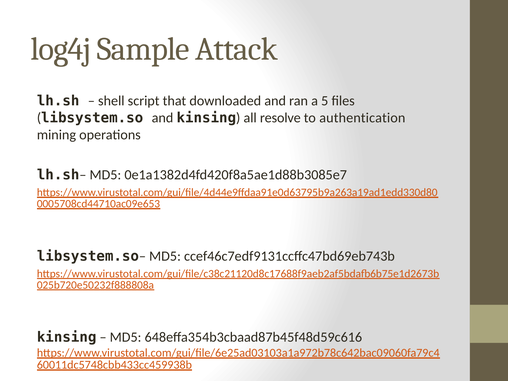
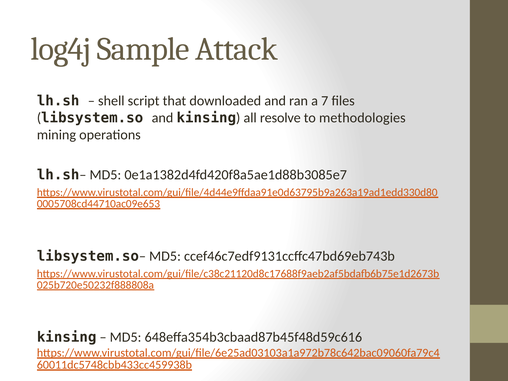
5: 5 -> 7
authentication: authentication -> methodologies
